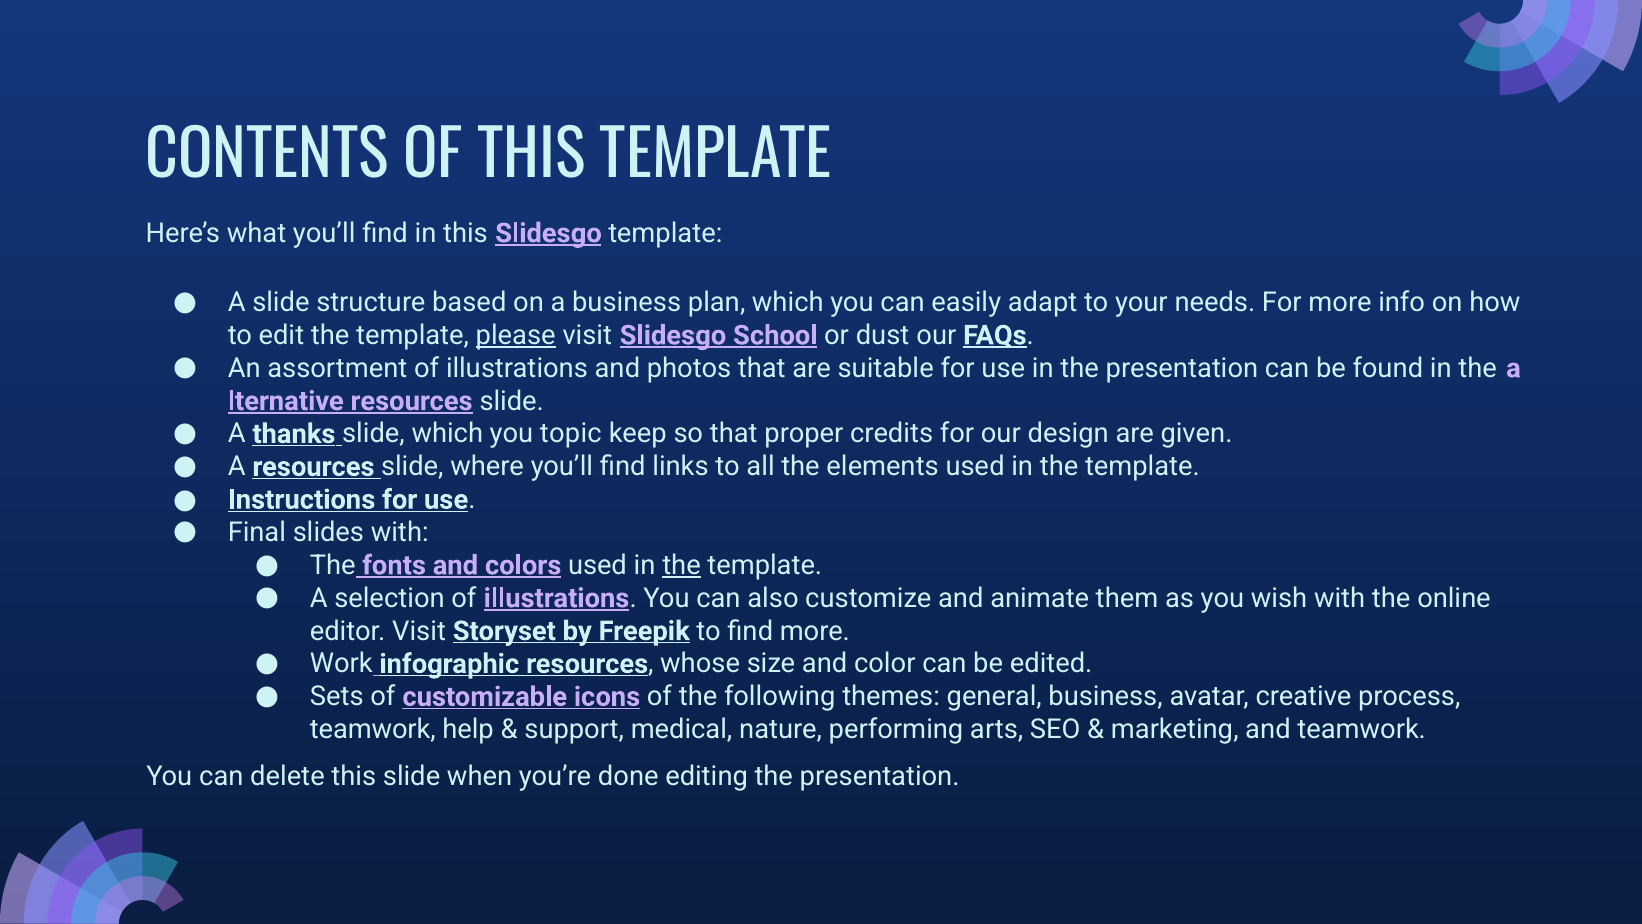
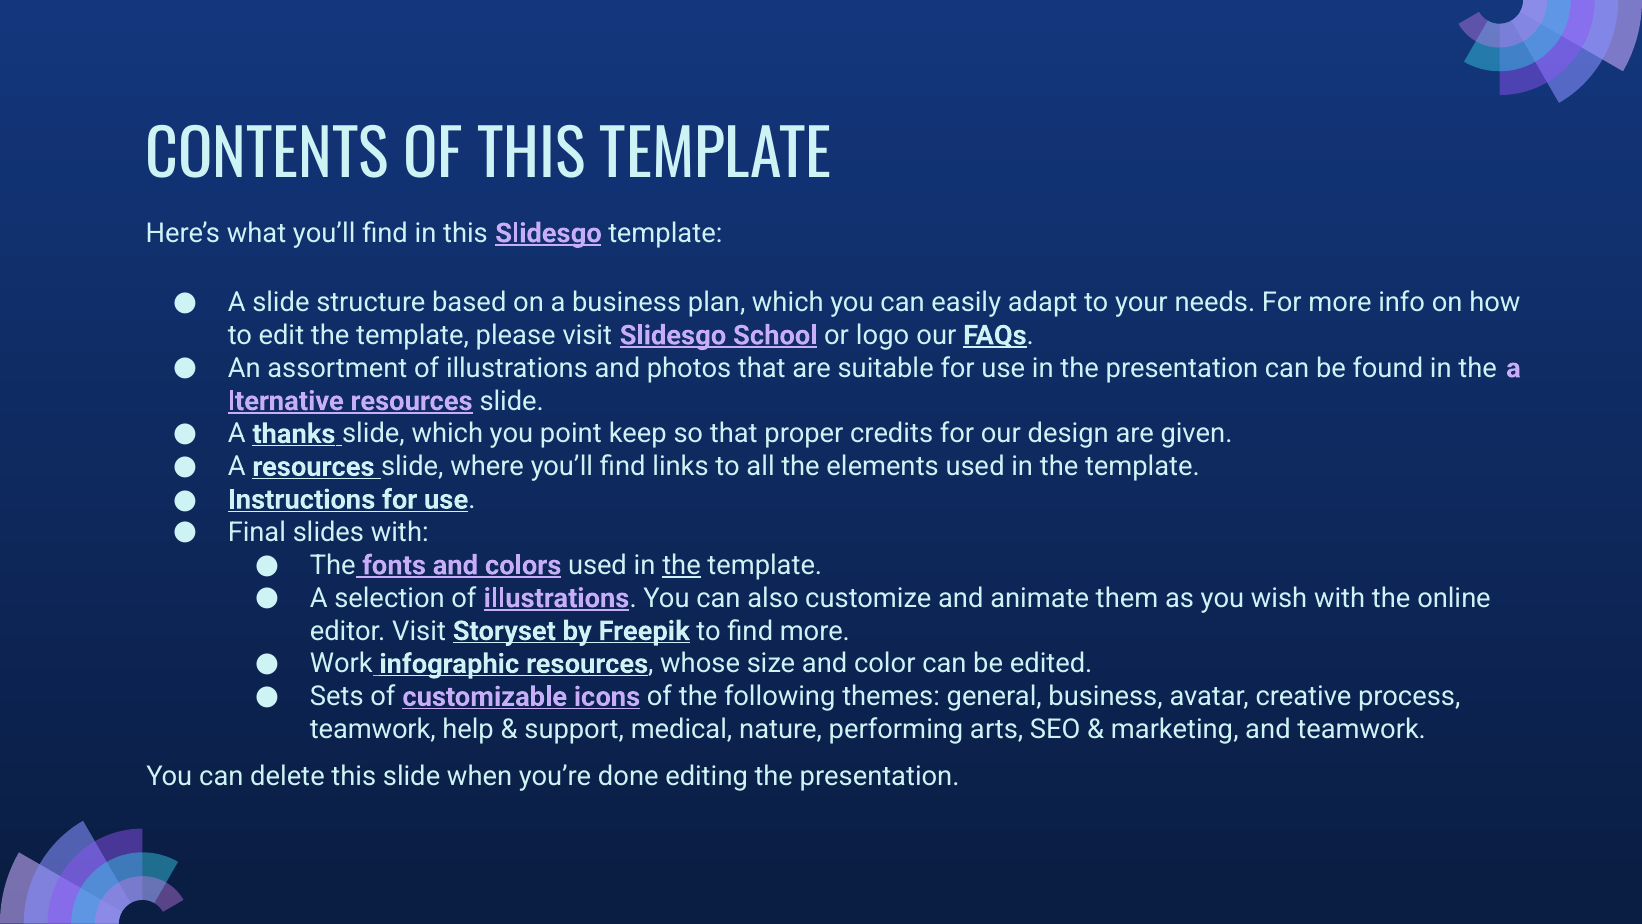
please underline: present -> none
dust: dust -> logo
topic: topic -> point
